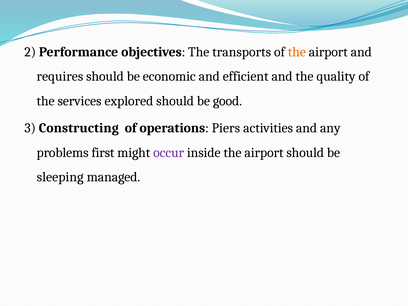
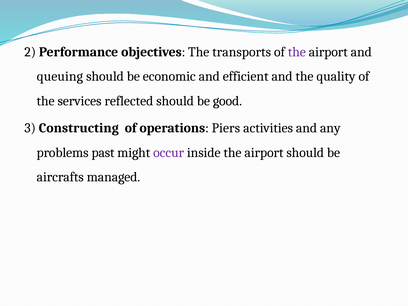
the at (297, 52) colour: orange -> purple
requires: requires -> queuing
explored: explored -> reflected
first: first -> past
sleeping: sleeping -> aircrafts
